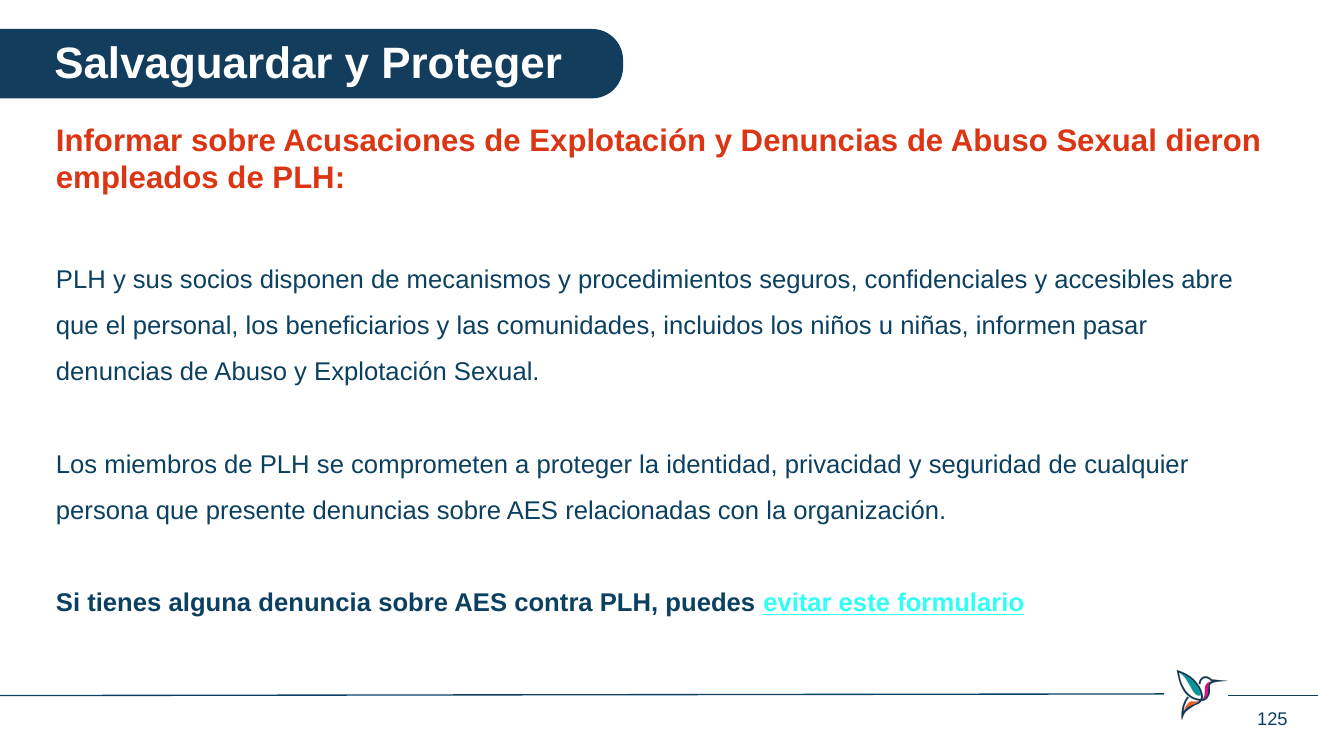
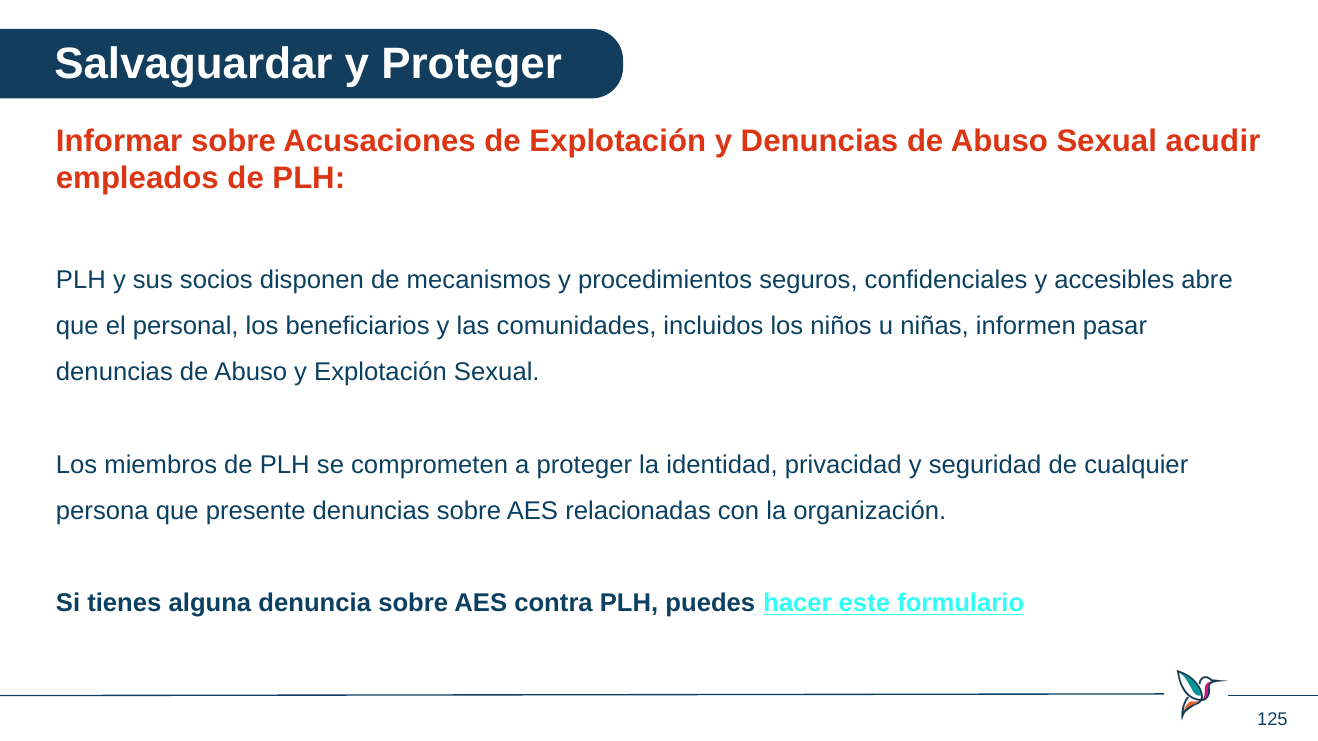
dieron: dieron -> acudir
evitar: evitar -> hacer
